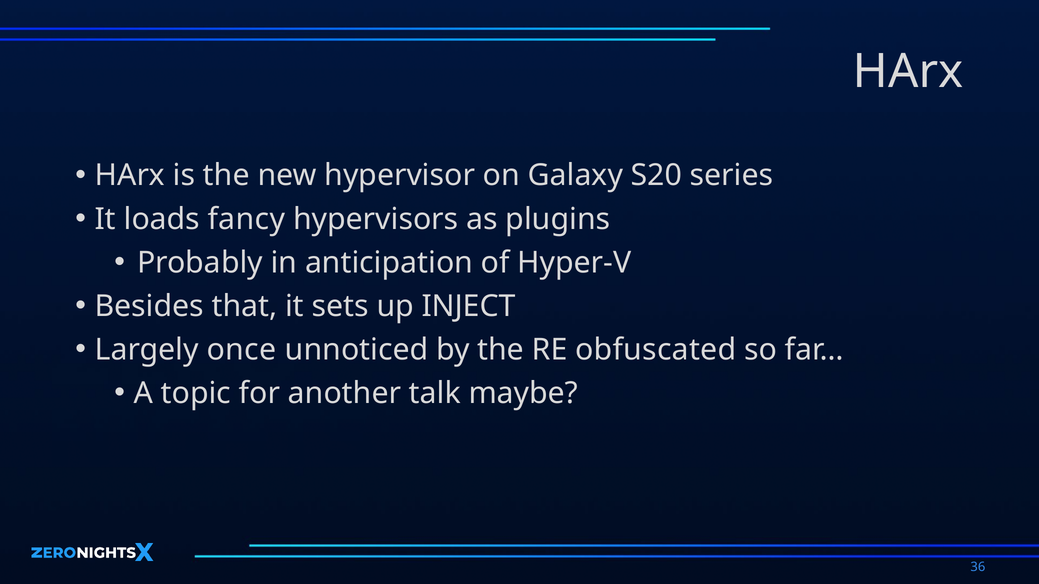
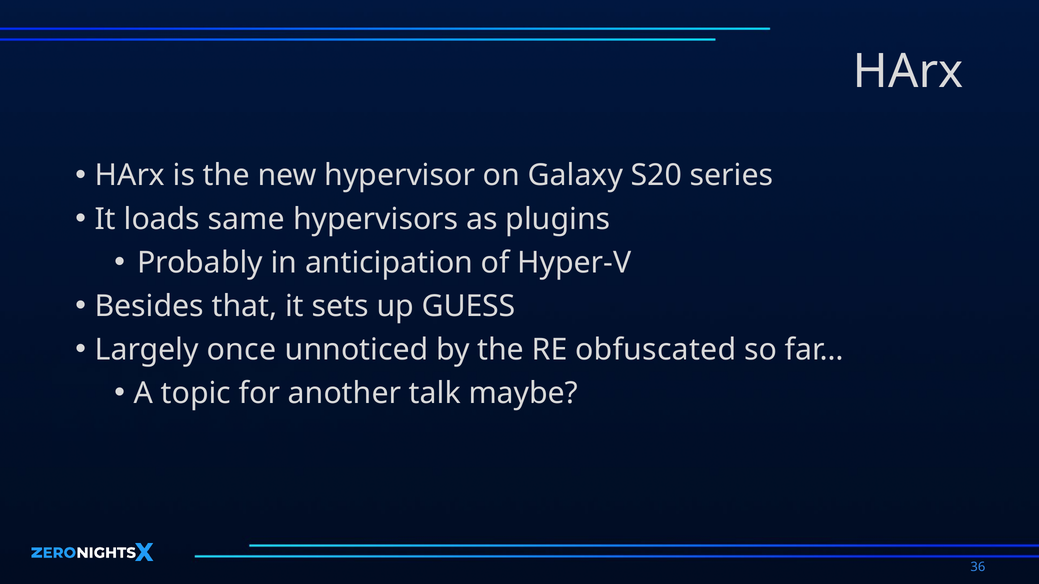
fancy: fancy -> same
INJECT: INJECT -> GUESS
